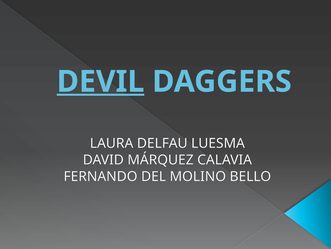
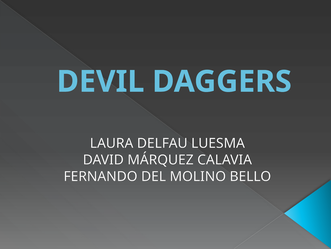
DEVIL underline: present -> none
